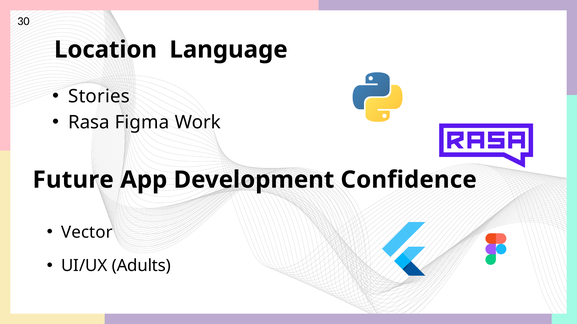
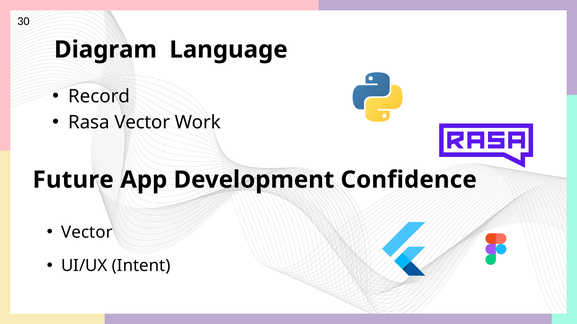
Location: Location -> Diagram
Stories: Stories -> Record
Rasa Figma: Figma -> Vector
Adults: Adults -> Intent
